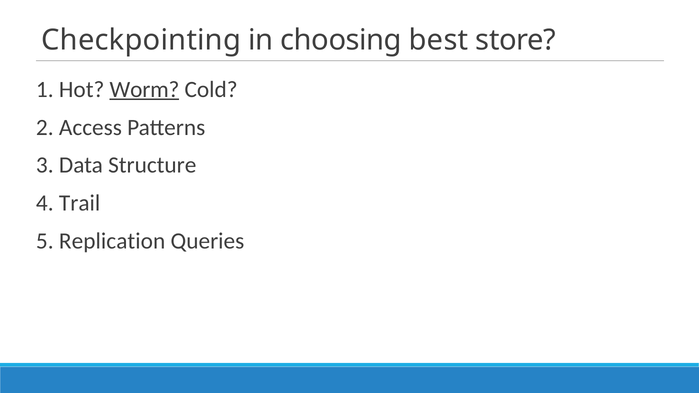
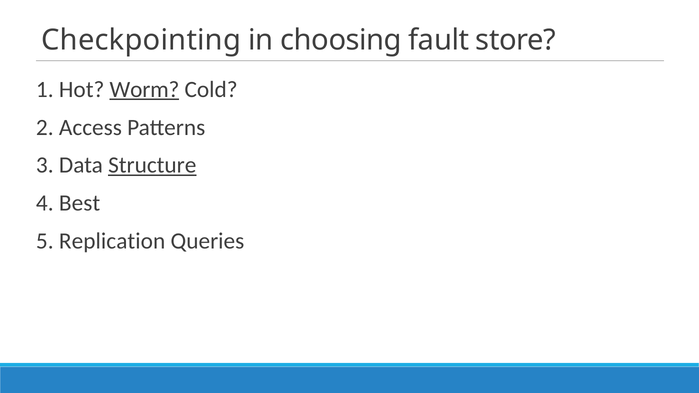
best: best -> fault
Structure underline: none -> present
Trail: Trail -> Best
